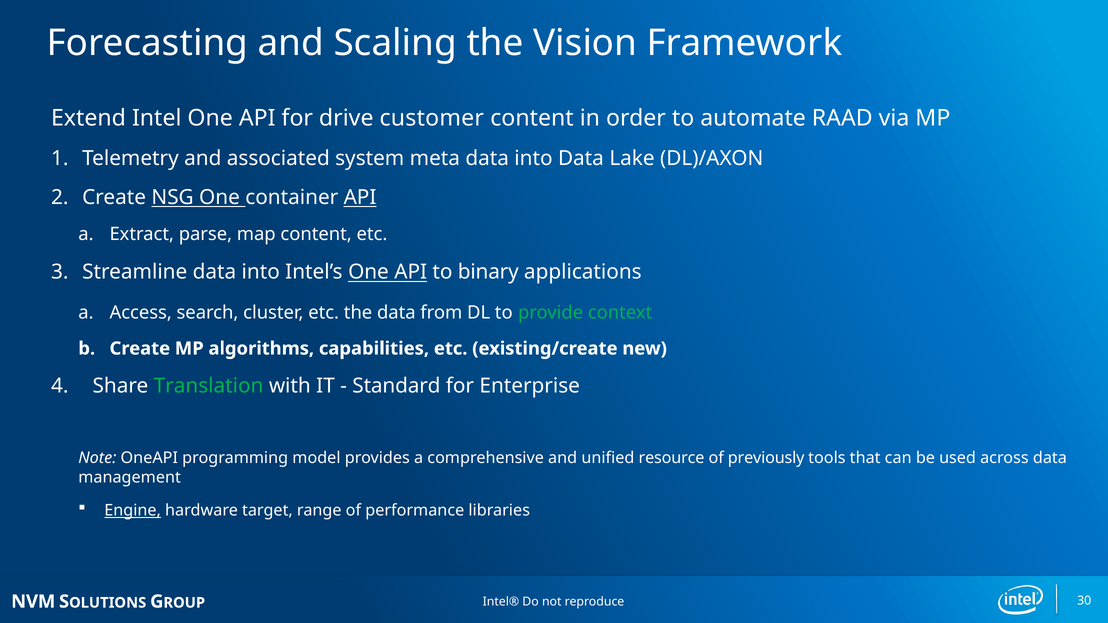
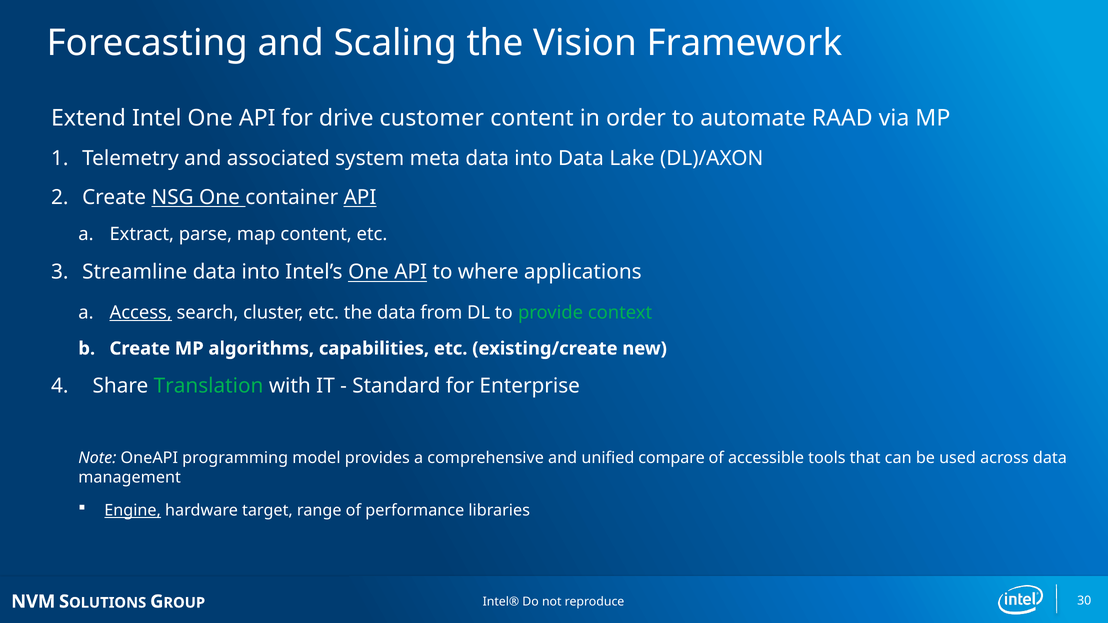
binary: binary -> where
Access underline: none -> present
resource: resource -> compare
previously: previously -> accessible
